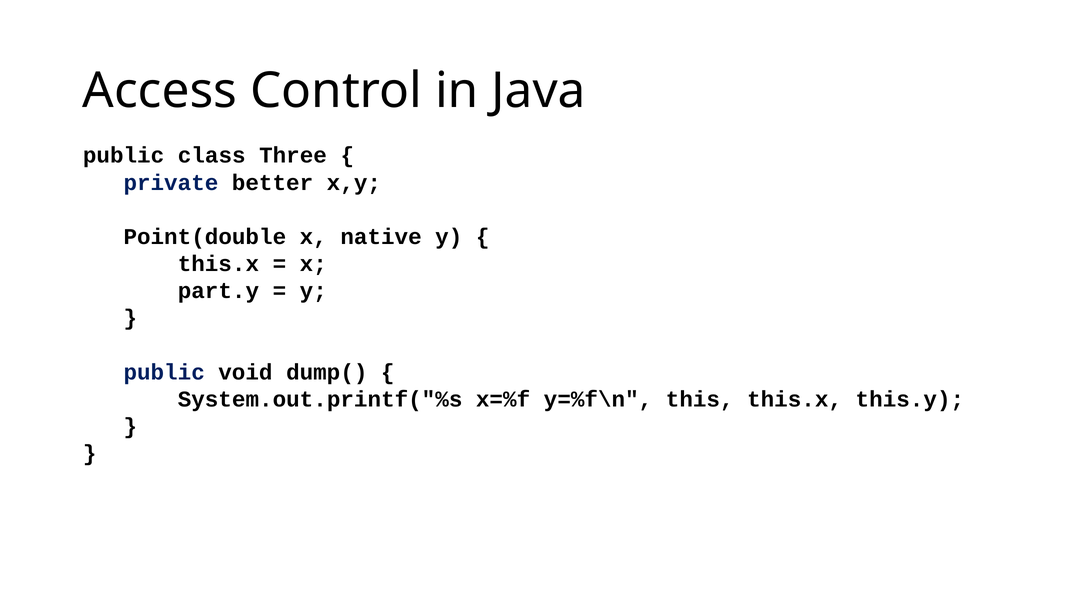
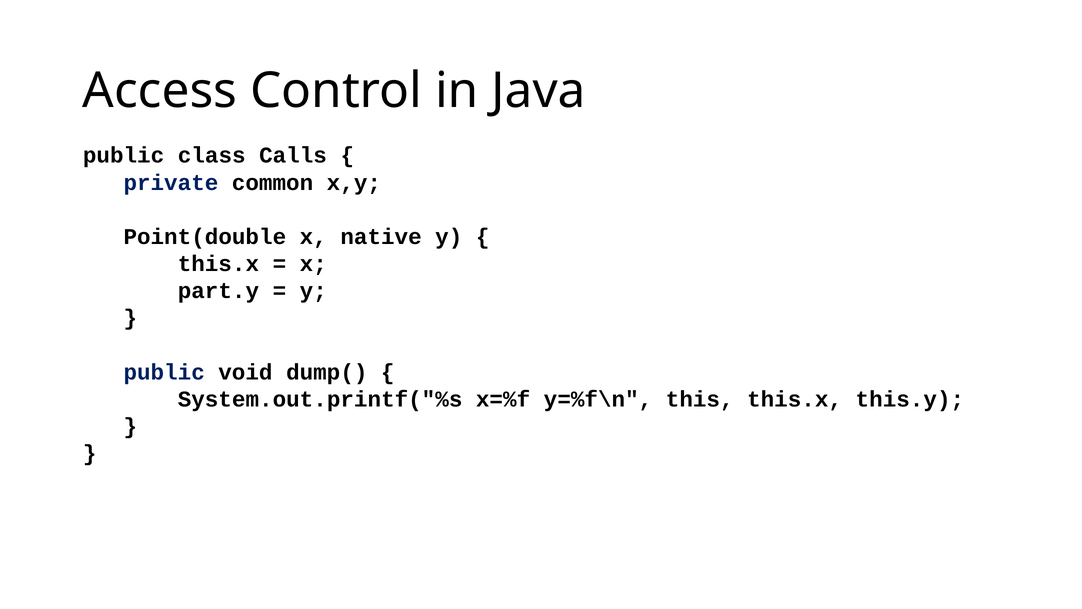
Three: Three -> Calls
better: better -> common
